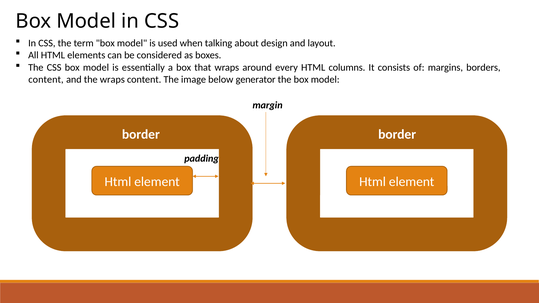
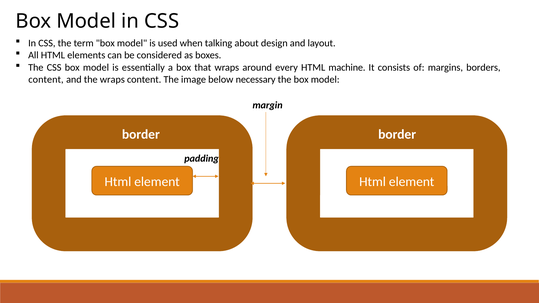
columns: columns -> machine
generator: generator -> necessary
